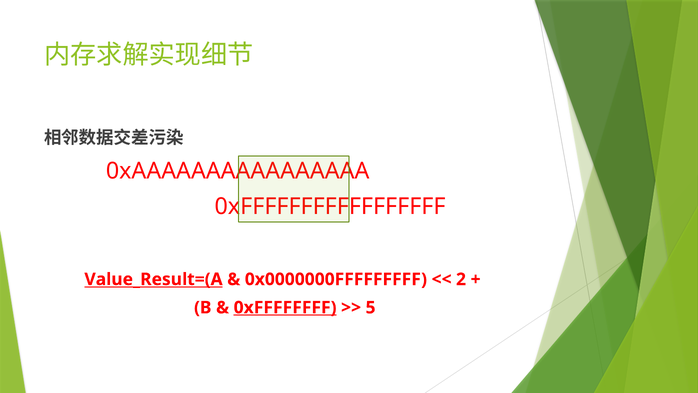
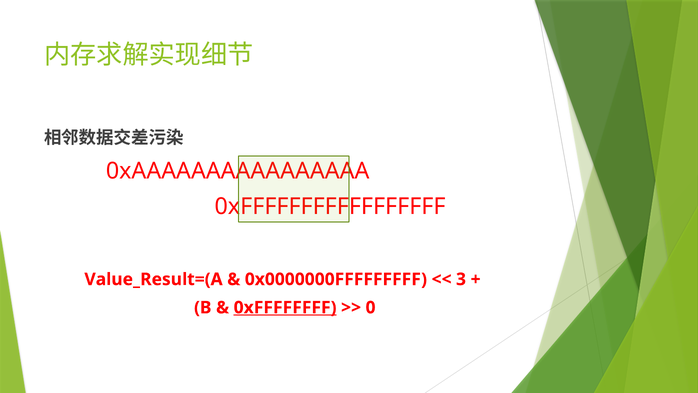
Value_Result=(A underline: present -> none
2: 2 -> 3
5: 5 -> 0
